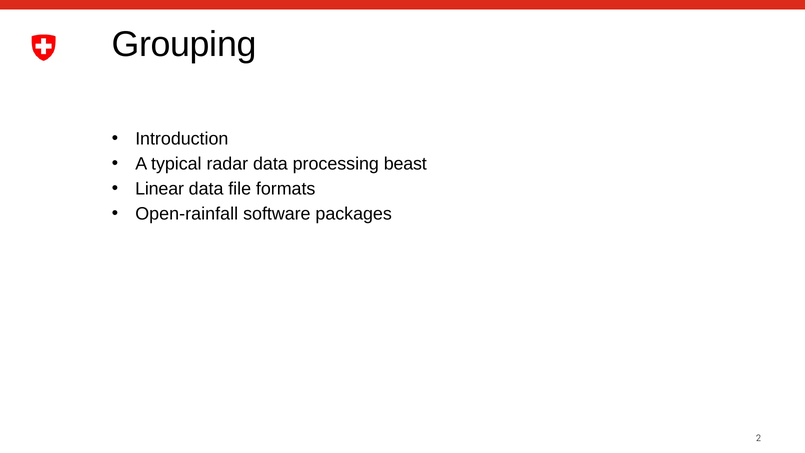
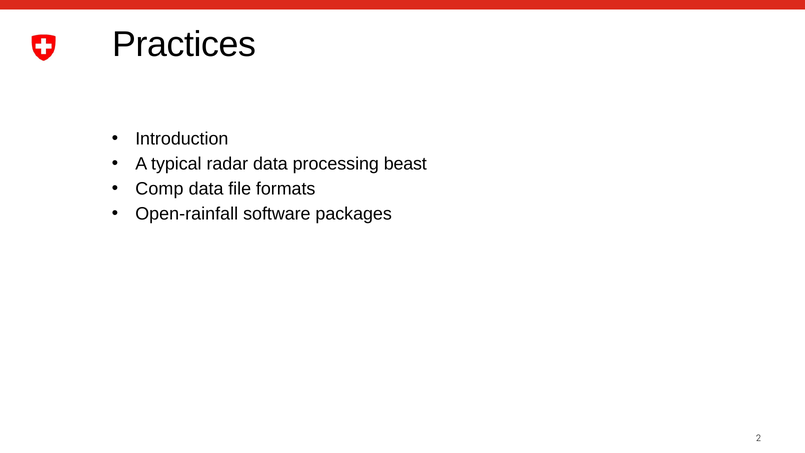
Grouping: Grouping -> Practices
Linear: Linear -> Comp
